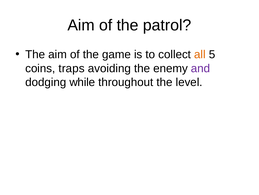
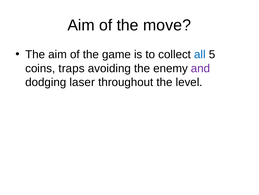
patrol: patrol -> move
all colour: orange -> blue
while: while -> laser
